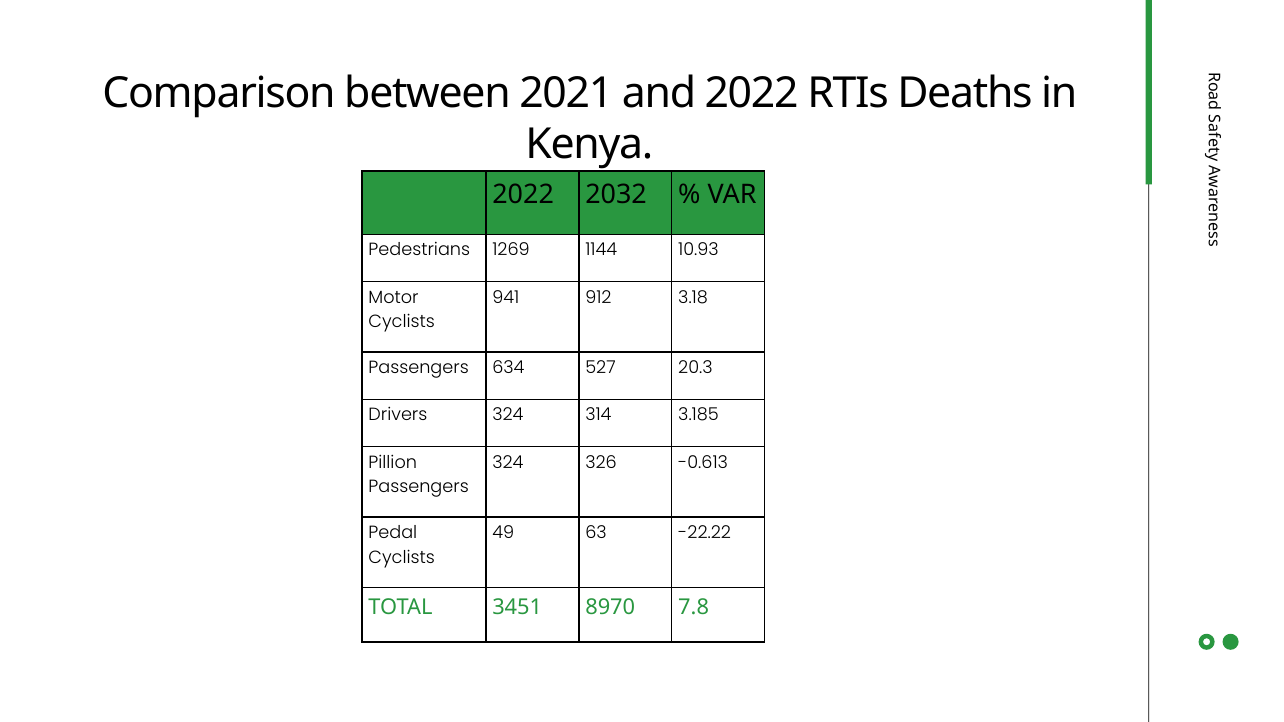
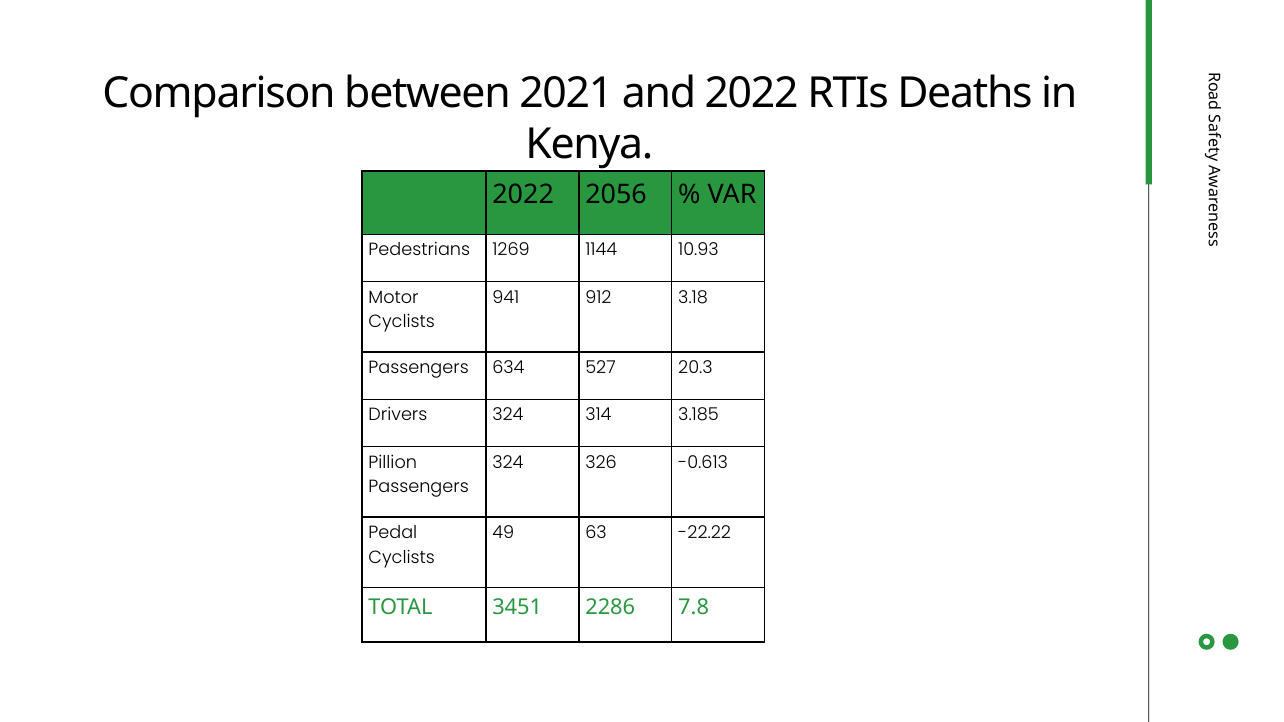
2032: 2032 -> 2056
8970: 8970 -> 2286
